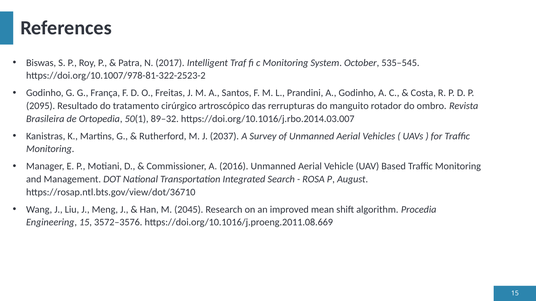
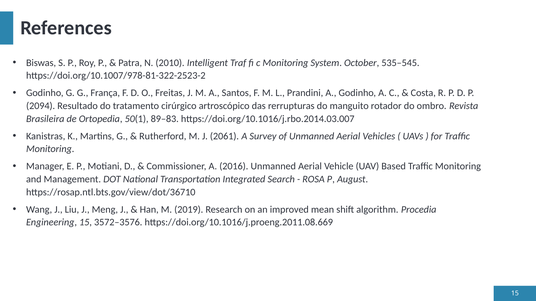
2017: 2017 -> 2010
2095: 2095 -> 2094
89–32: 89–32 -> 89–83
2037: 2037 -> 2061
2045: 2045 -> 2019
